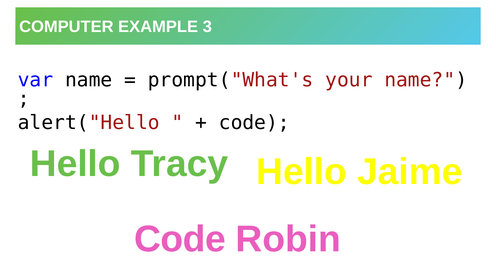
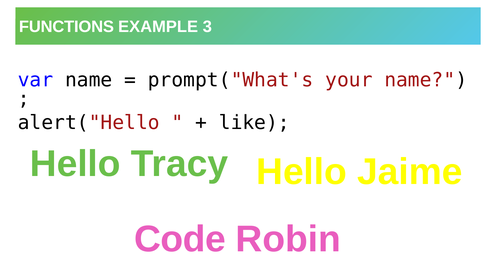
COMPUTER: COMPUTER -> FUNCTIONS
code at (254, 123): code -> like
